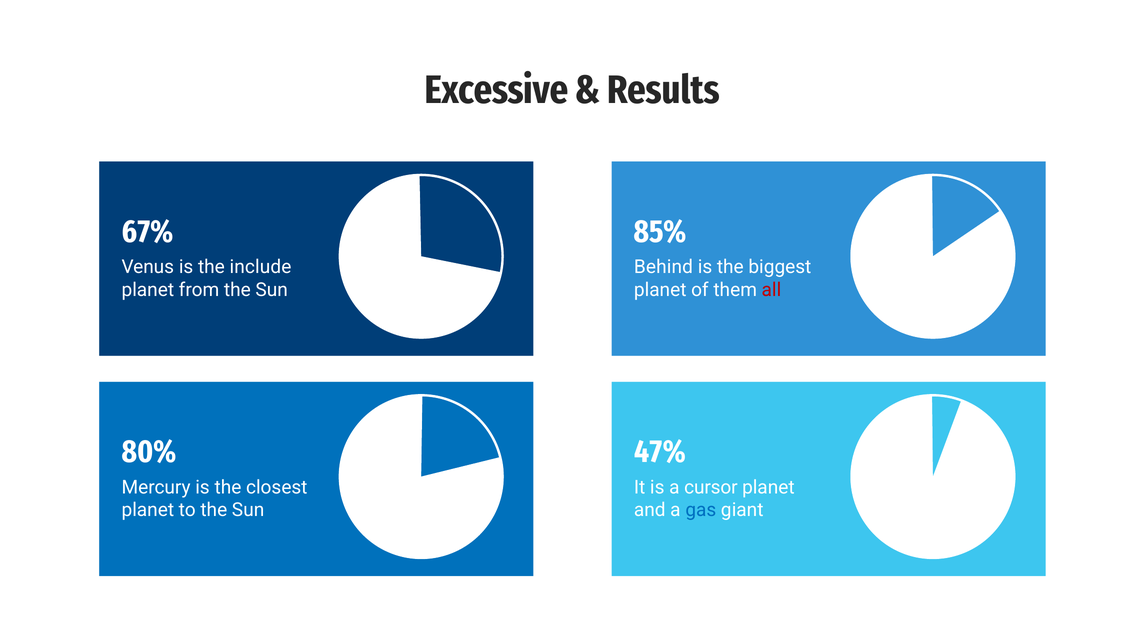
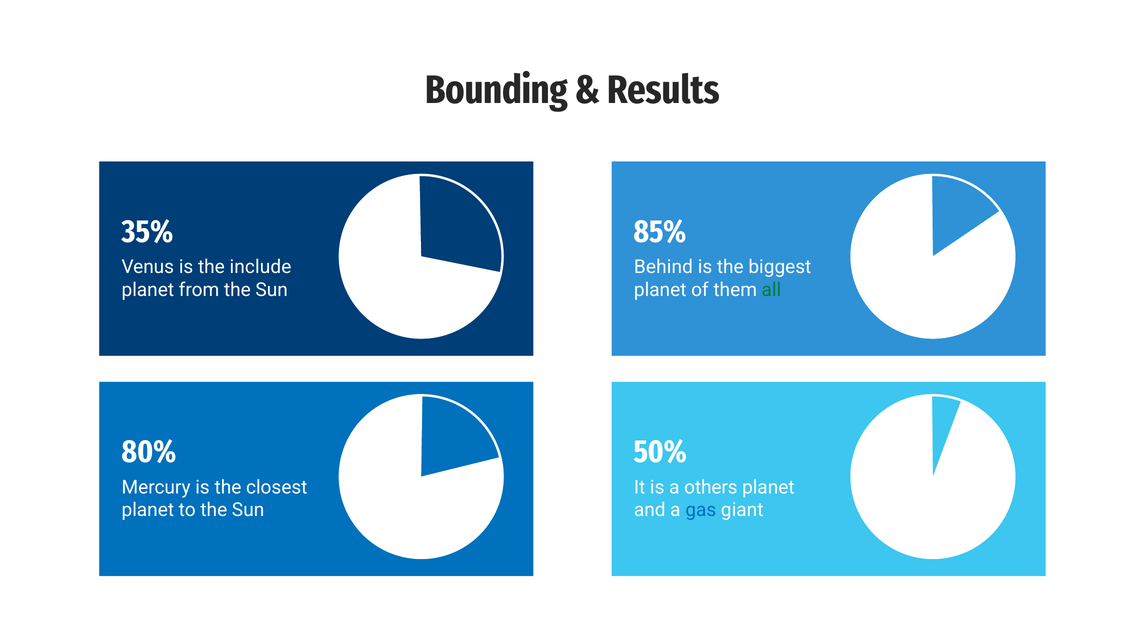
Excessive: Excessive -> Bounding
67%: 67% -> 35%
all colour: red -> green
47%: 47% -> 50%
cursor: cursor -> others
